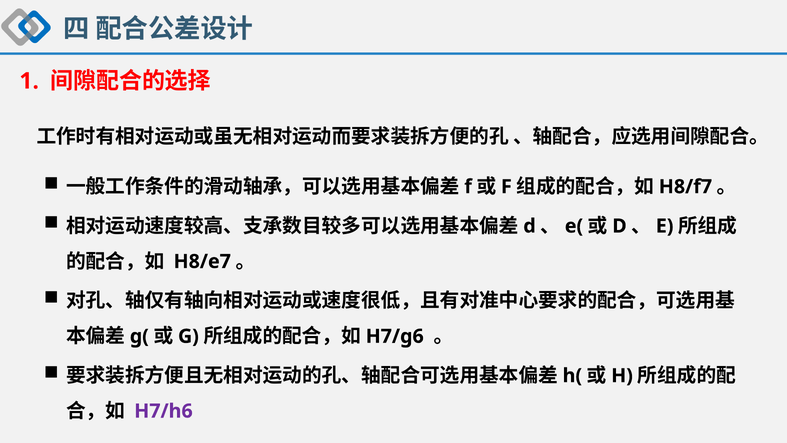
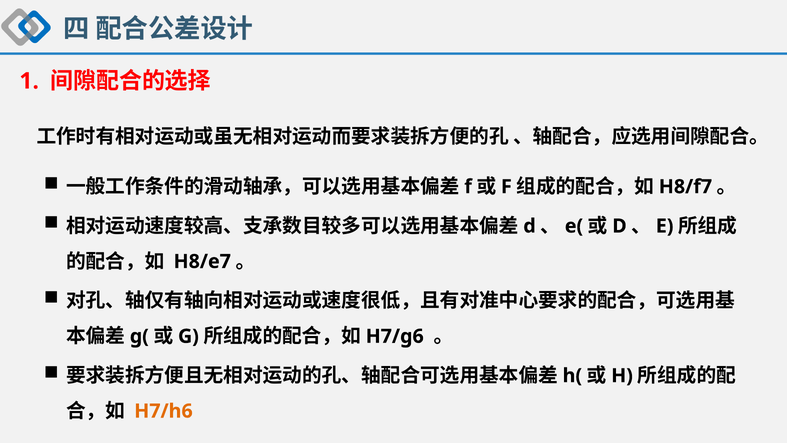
H7/h6 colour: purple -> orange
